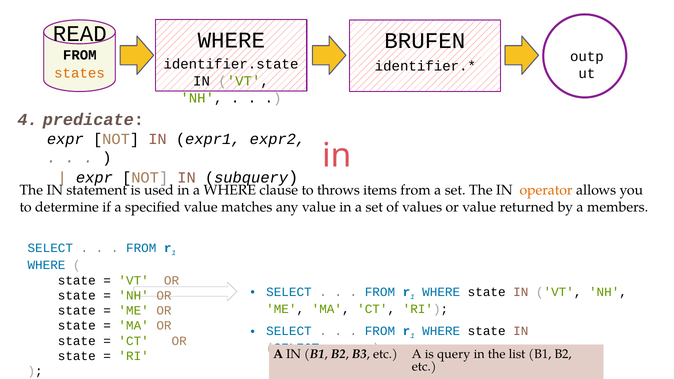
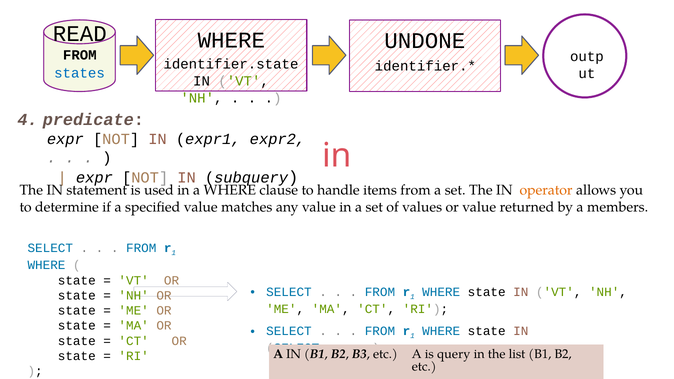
BRUFEN: BRUFEN -> UNDONE
states colour: orange -> blue
throws: throws -> handle
